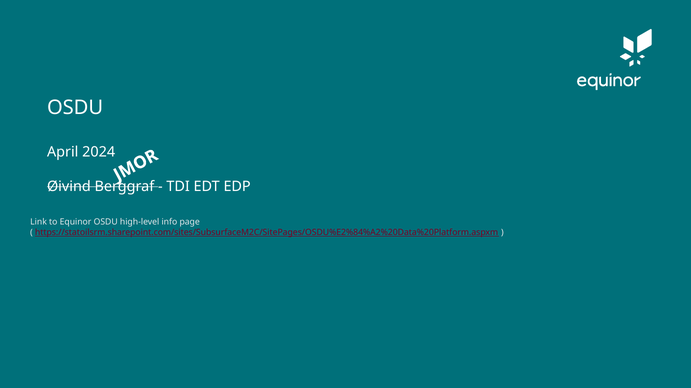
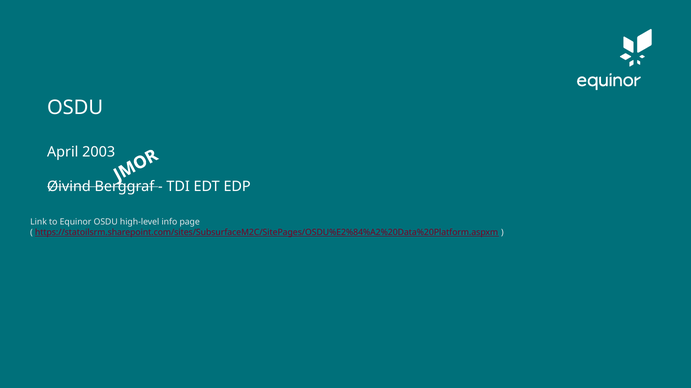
2024: 2024 -> 2003
